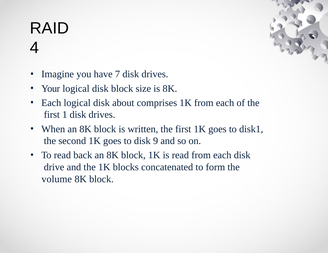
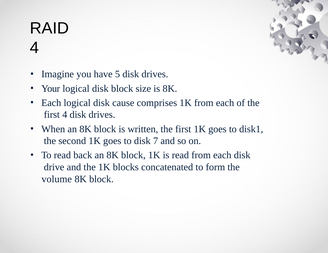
7: 7 -> 5
about: about -> cause
first 1: 1 -> 4
9: 9 -> 7
